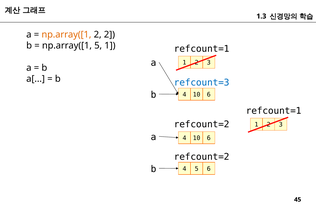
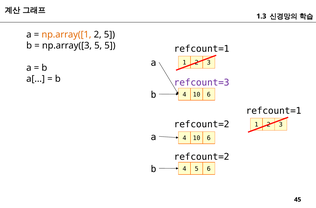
2 2: 2 -> 5
np.array([1 at (67, 46): np.array([1 -> np.array([3
5 1: 1 -> 5
refcount=3 colour: blue -> purple
